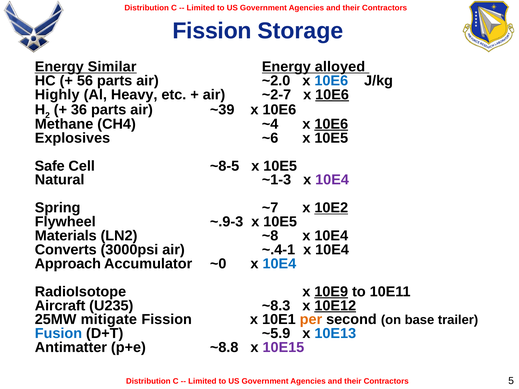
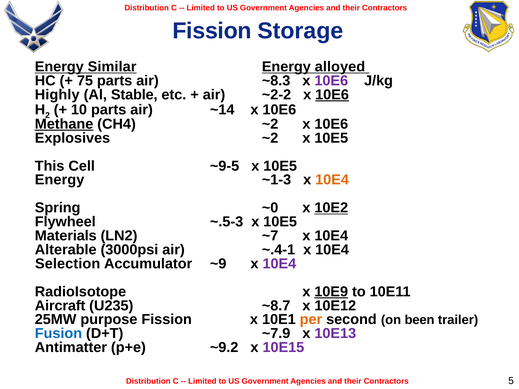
56: 56 -> 75
~2.0: ~2.0 -> ~8.3
10E6 at (331, 81) colour: blue -> purple
Heavy: Heavy -> Stable
~2-7: ~2-7 -> ~2-2
36: 36 -> 10
~39: ~39 -> ~14
Methane underline: none -> present
CH4 ~4: ~4 -> ~2
10E6 at (331, 124) underline: present -> none
Explosives ~6: ~6 -> ~2
Safe: Safe -> This
~8-5: ~8-5 -> ~9-5
Natural at (60, 180): Natural -> Energy
10E4 at (332, 180) colour: purple -> orange
~7: ~7 -> ~0
~.9-3: ~.9-3 -> ~.5-3
~8: ~8 -> ~7
Converts: Converts -> Alterable
Approach: Approach -> Selection
~0: ~0 -> ~9
10E4 at (279, 264) colour: blue -> purple
~8.3: ~8.3 -> ~8.7
10E12 underline: present -> none
mitigate: mitigate -> purpose
base: base -> been
~5.9: ~5.9 -> ~7.9
10E13 colour: blue -> purple
~8.8: ~8.8 -> ~9.2
